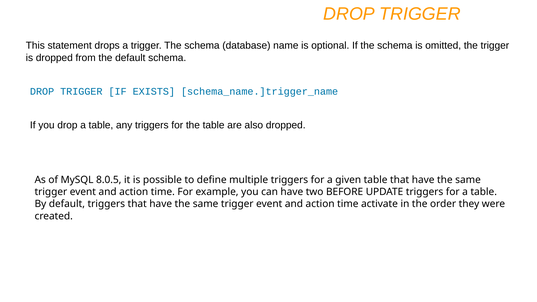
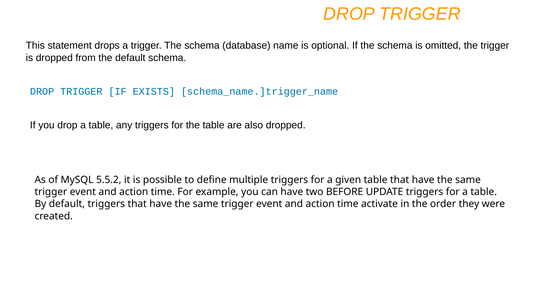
8.0.5: 8.0.5 -> 5.5.2
